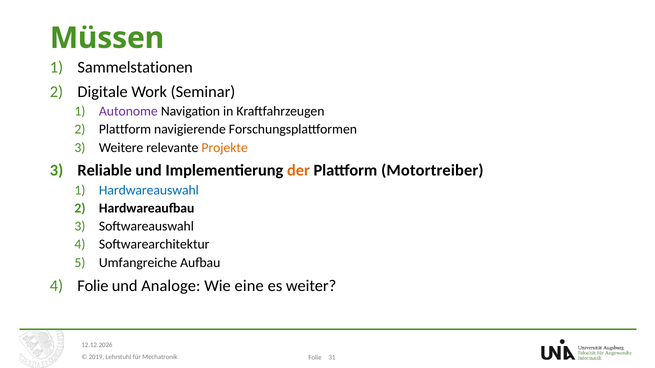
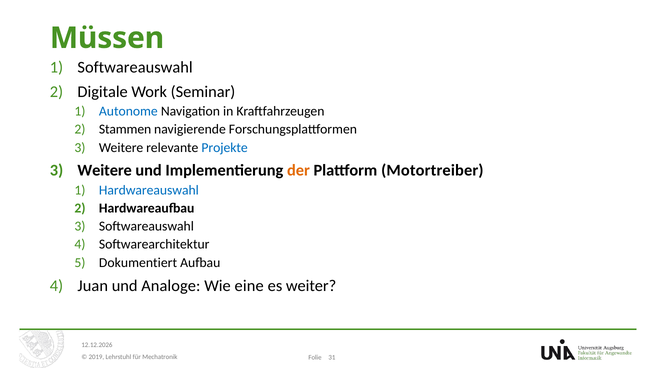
Sammelstationen at (135, 67): Sammelstationen -> Softwareauswahl
Autonome colour: purple -> blue
Plattform at (125, 130): Plattform -> Stammen
Projekte colour: orange -> blue
Reliable at (105, 171): Reliable -> Weitere
Umfangreiche: Umfangreiche -> Dokumentiert
Folie at (93, 286): Folie -> Juan
